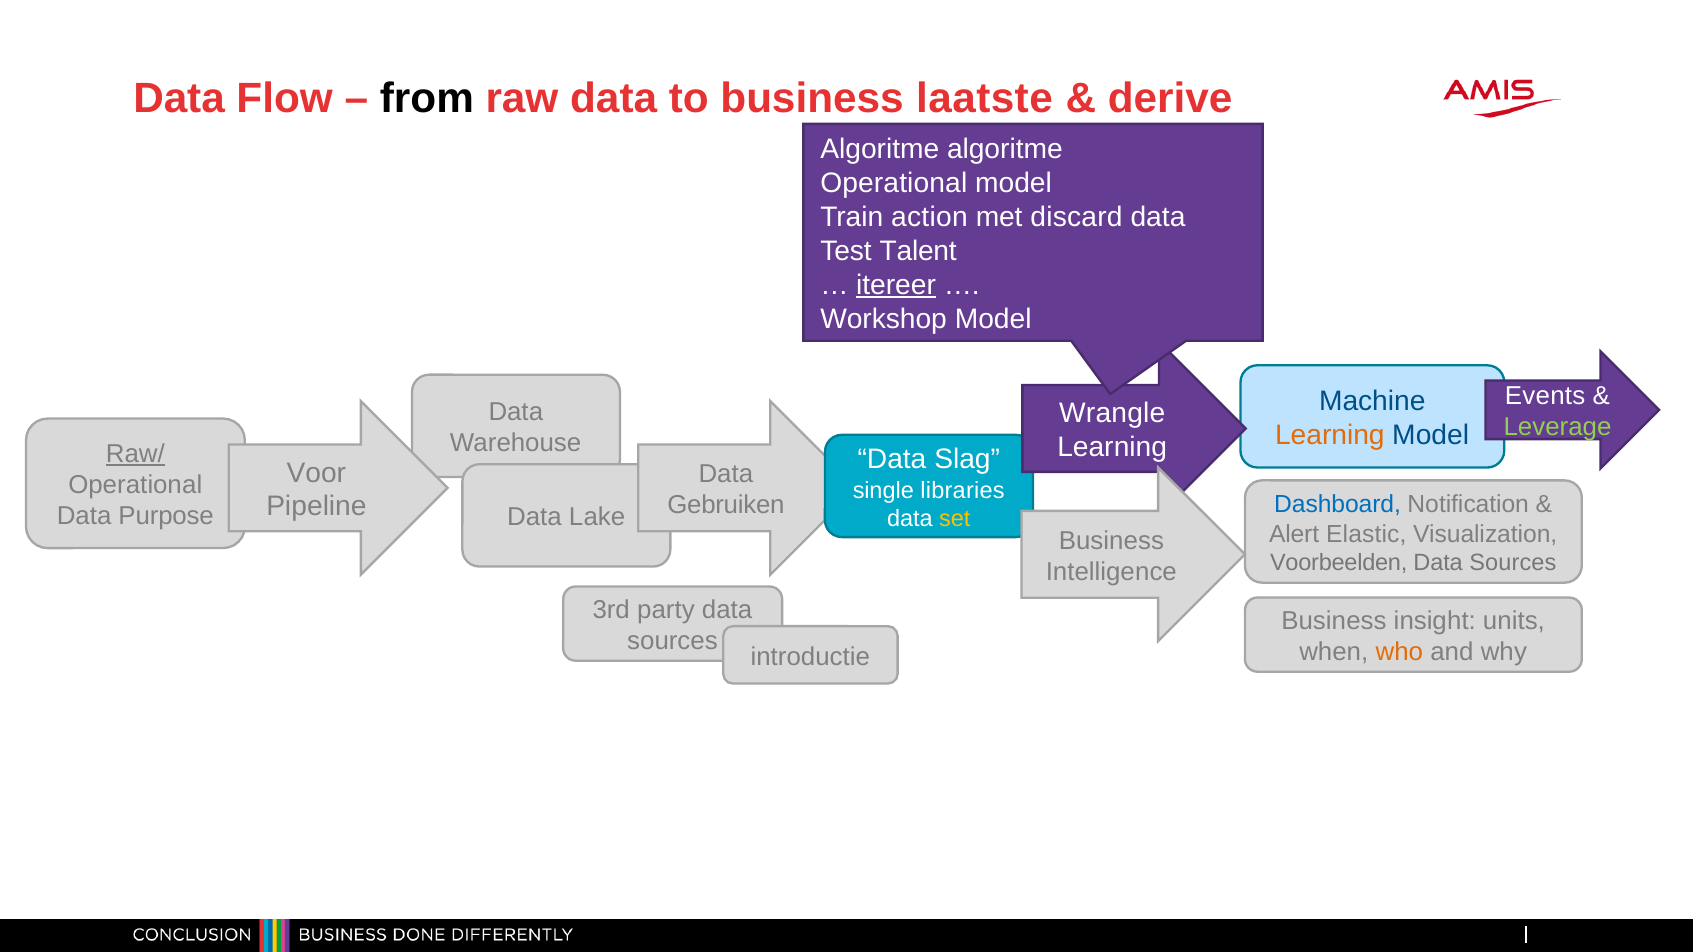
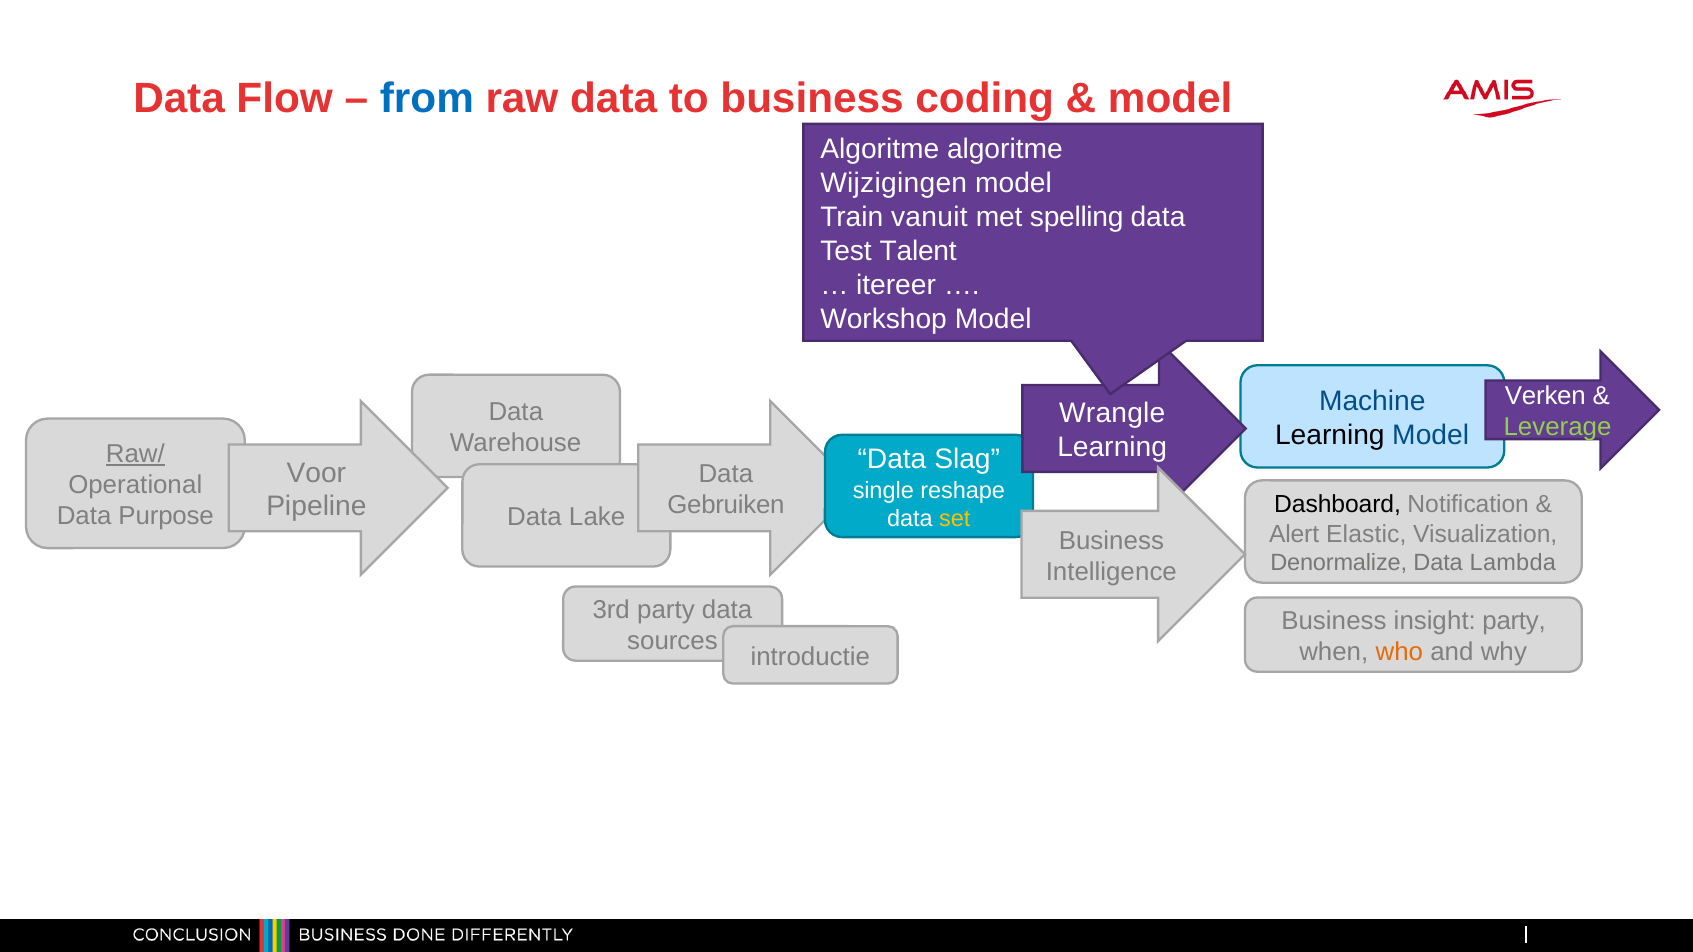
from colour: black -> blue
laatste: laatste -> coding
derive at (1170, 99): derive -> model
Operational at (894, 184): Operational -> Wijzigingen
action: action -> vanuit
discard: discard -> spelling
itereer underline: present -> none
Events: Events -> Verken
Learning at (1330, 435) colour: orange -> black
libraries: libraries -> reshape
Dashboard colour: blue -> black
Voorbeelden: Voorbeelden -> Denormalize
Sources at (1513, 563): Sources -> Lambda
insight units: units -> party
